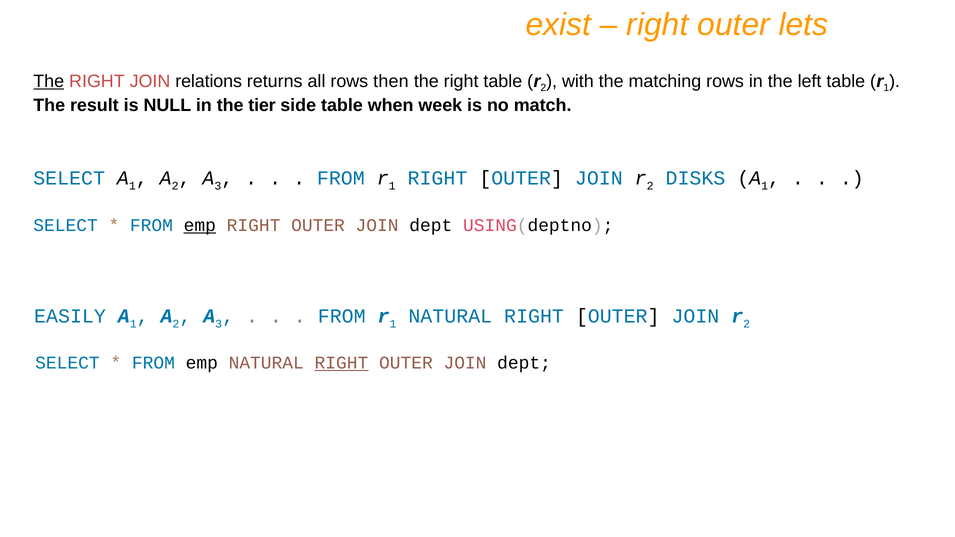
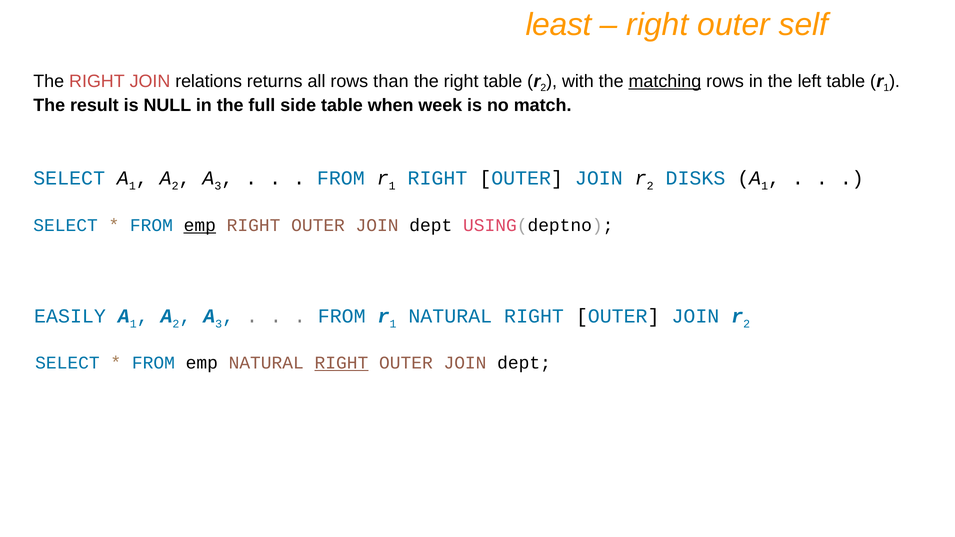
exist: exist -> least
lets: lets -> self
The at (49, 81) underline: present -> none
then: then -> than
matching underline: none -> present
tier: tier -> full
